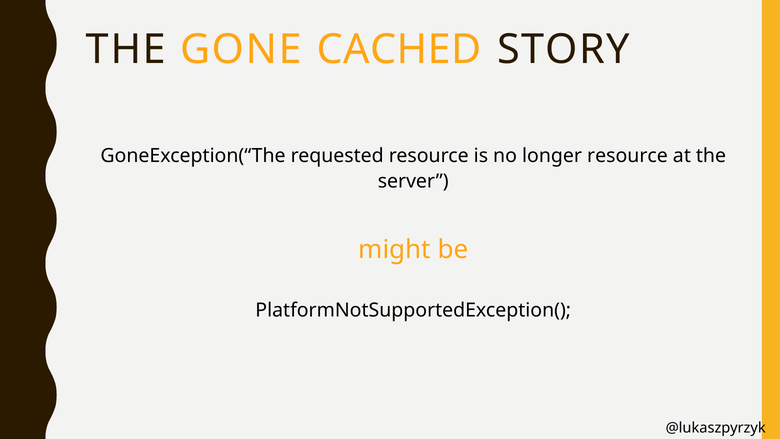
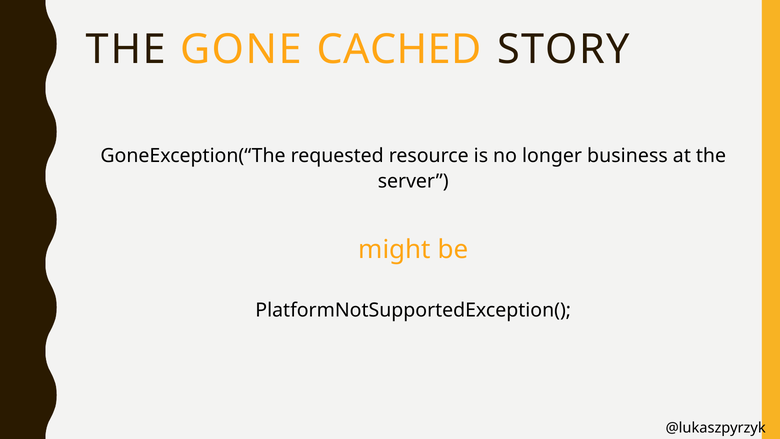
longer resource: resource -> business
